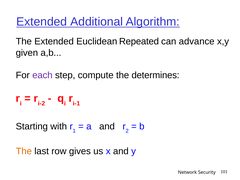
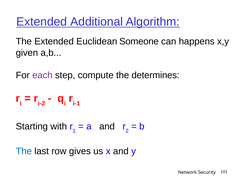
Repeated: Repeated -> Someone
advance: advance -> happens
The at (24, 151) colour: orange -> blue
